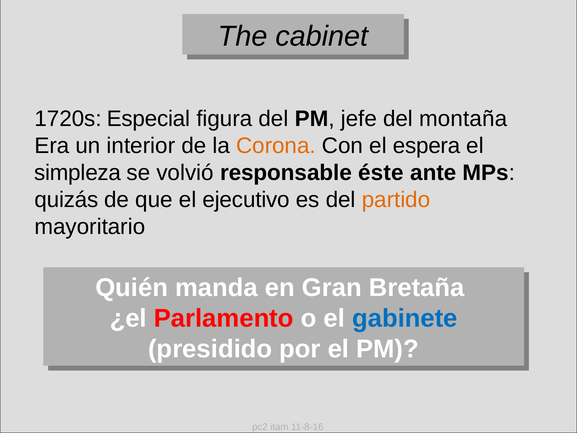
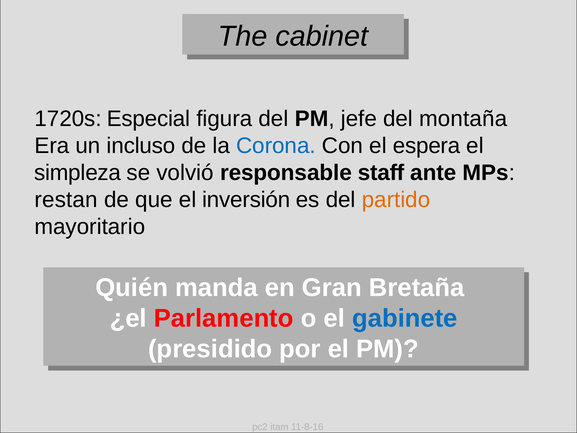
interior: interior -> incluso
Corona colour: orange -> blue
éste: éste -> staff
quizás: quizás -> restan
ejecutivo: ejecutivo -> inversión
